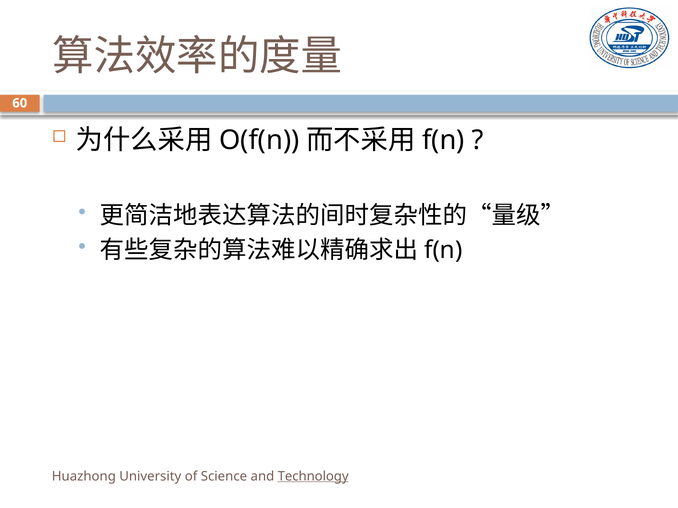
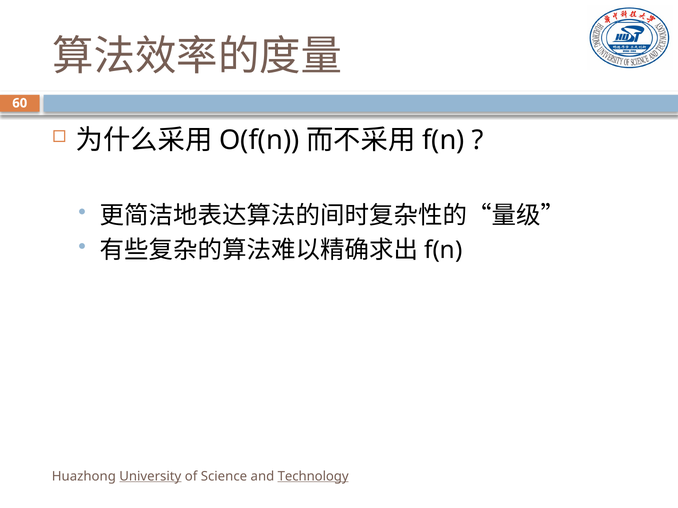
University underline: none -> present
